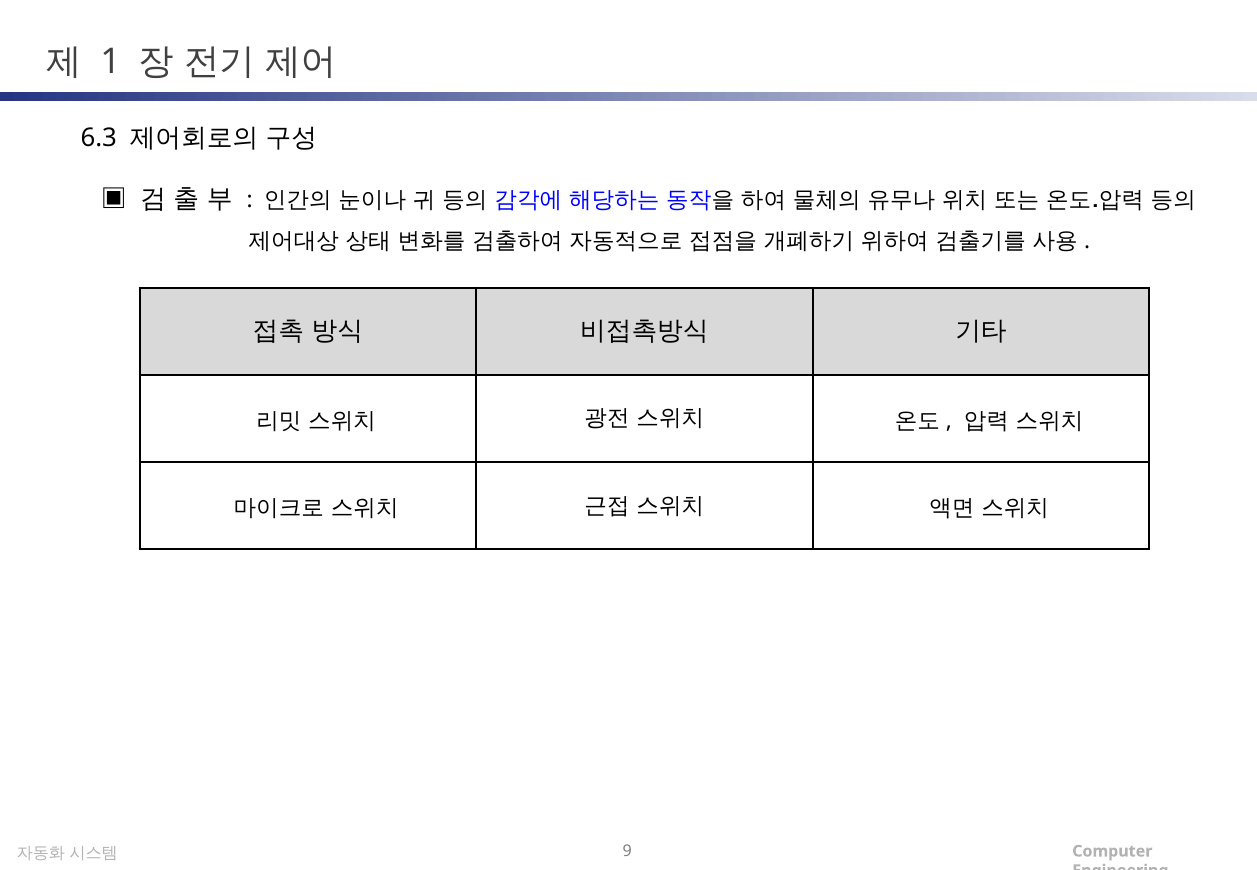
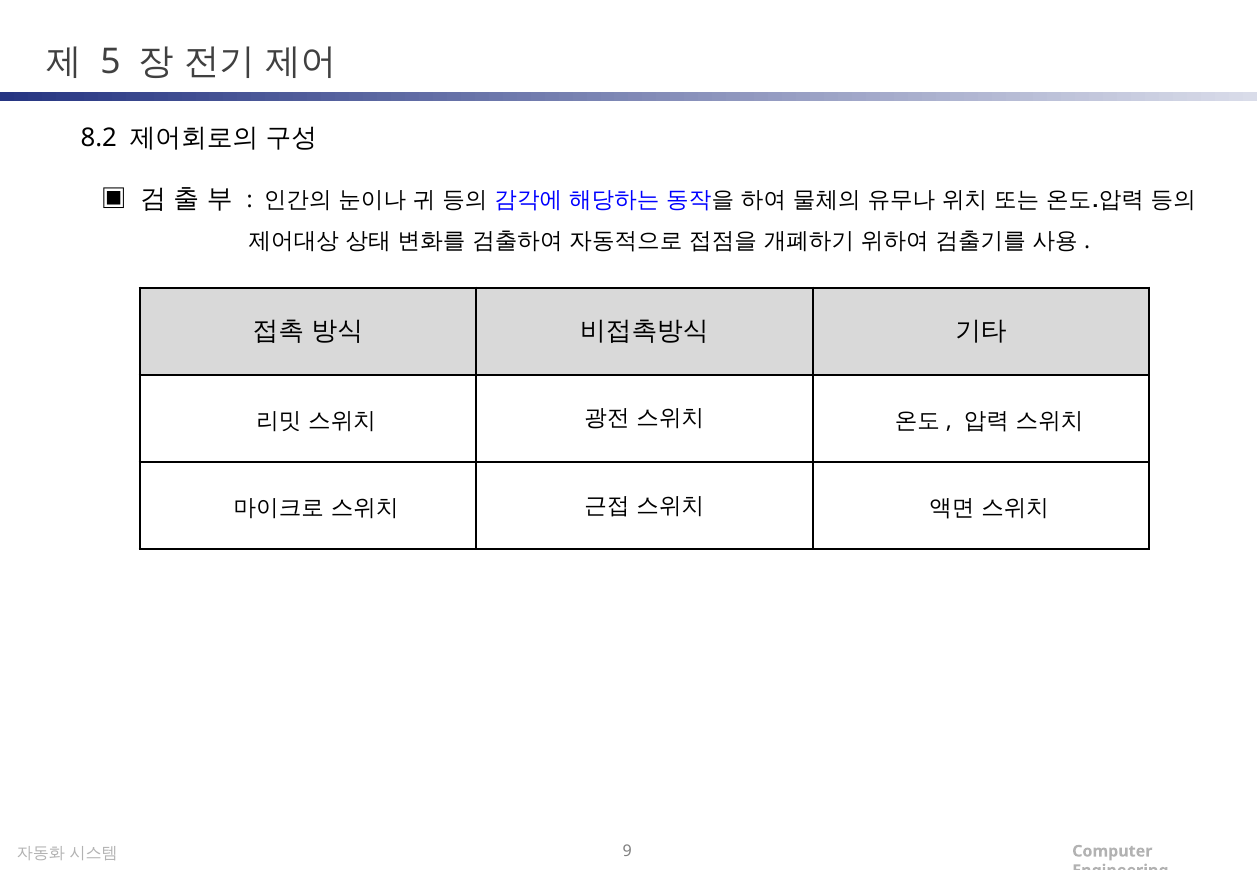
1: 1 -> 5
6.3: 6.3 -> 8.2
